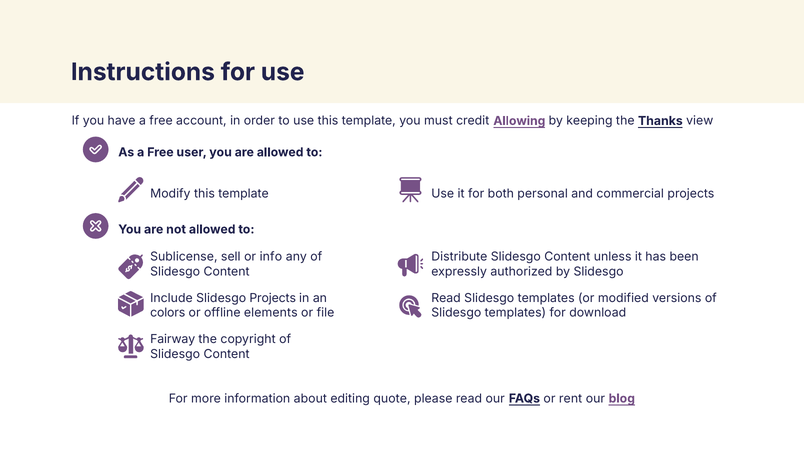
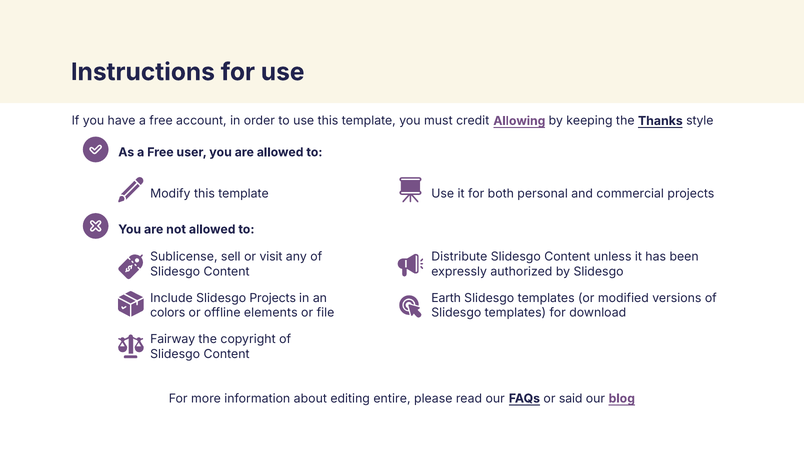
view: view -> style
info: info -> visit
Read at (446, 298): Read -> Earth
quote: quote -> entire
rent: rent -> said
